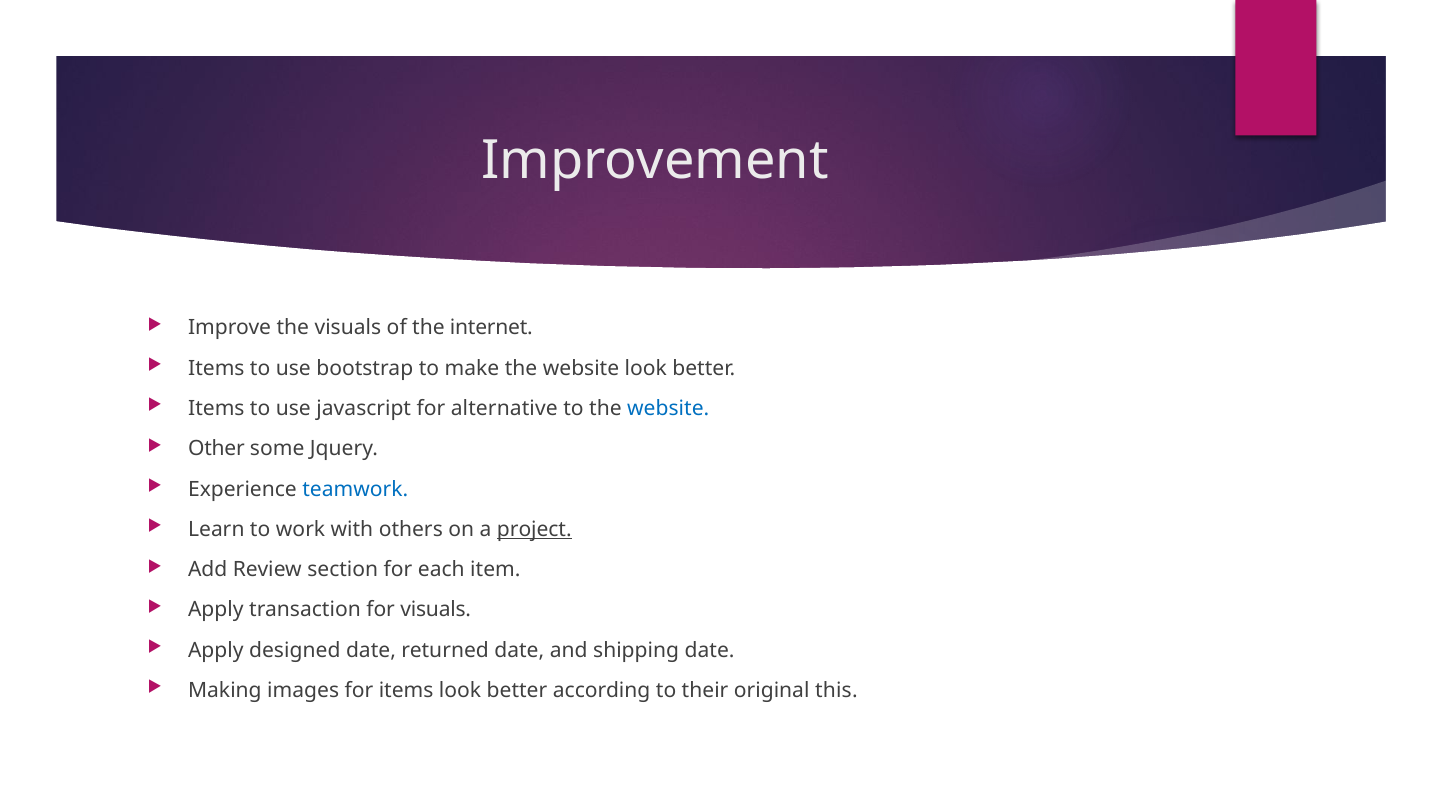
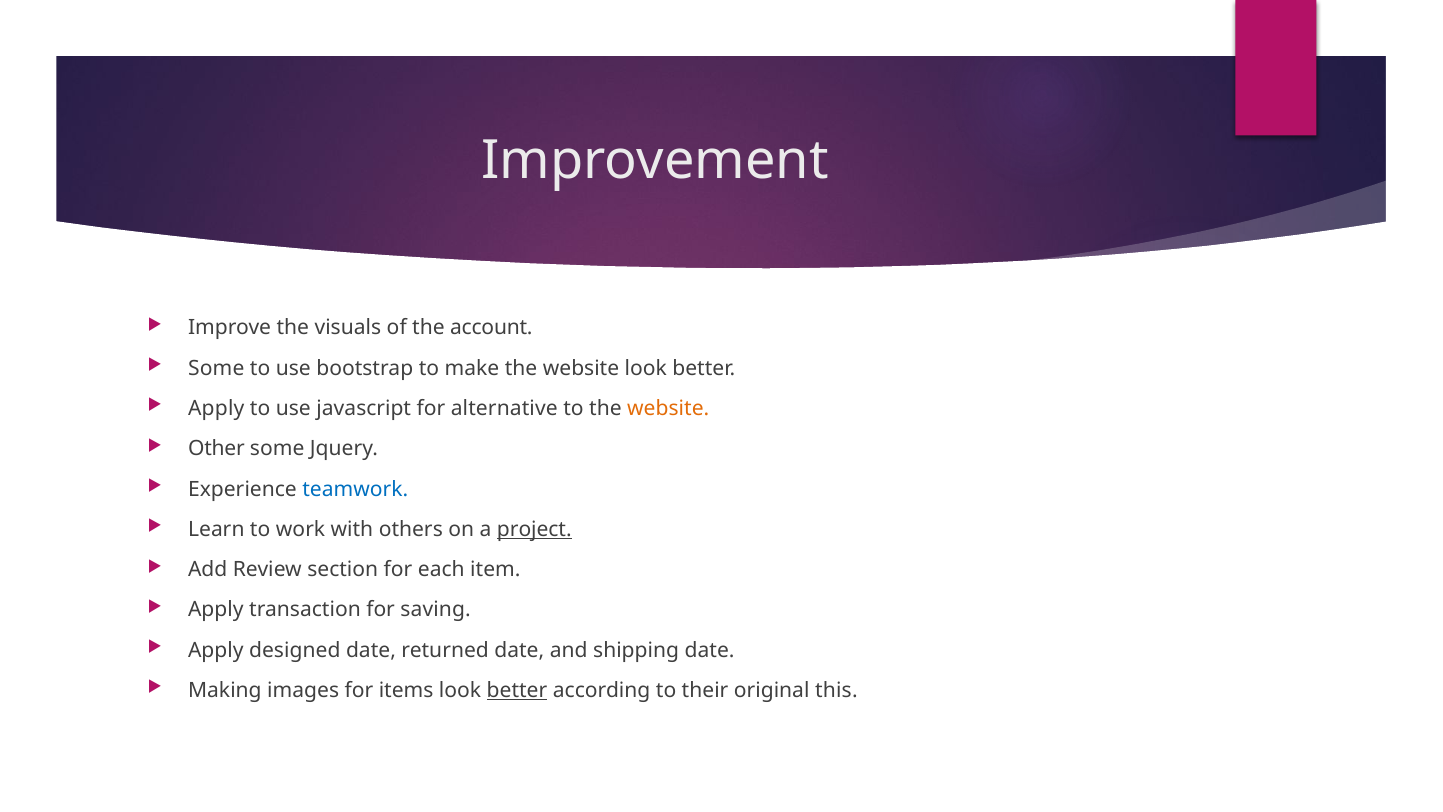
internet: internet -> account
Items at (216, 368): Items -> Some
Items at (216, 408): Items -> Apply
website at (668, 408) colour: blue -> orange
for visuals: visuals -> saving
better at (517, 690) underline: none -> present
